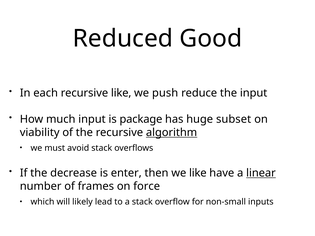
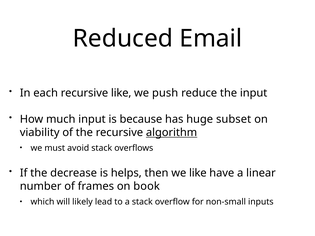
Good: Good -> Email
package: package -> because
enter: enter -> helps
linear underline: present -> none
force: force -> book
